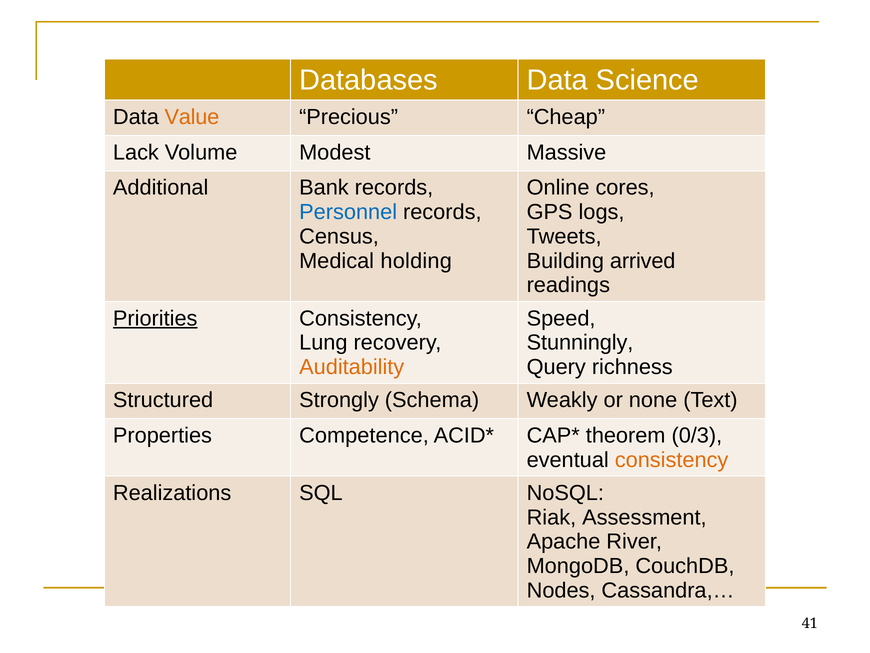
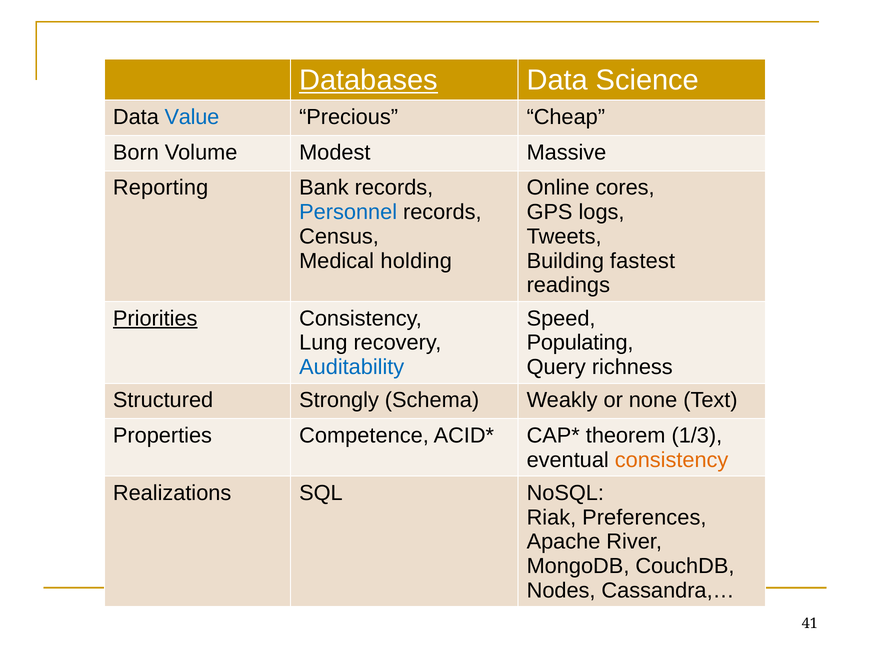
Databases underline: none -> present
Value colour: orange -> blue
Lack: Lack -> Born
Additional: Additional -> Reporting
arrived: arrived -> fastest
Stunningly: Stunningly -> Populating
Auditability colour: orange -> blue
0/3: 0/3 -> 1/3
Assessment: Assessment -> Preferences
